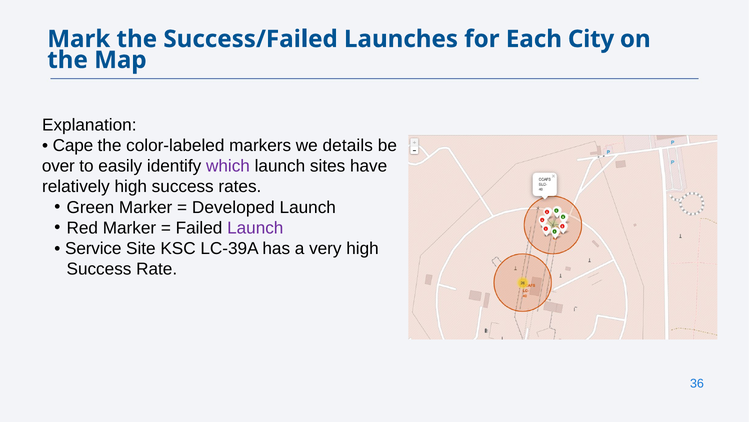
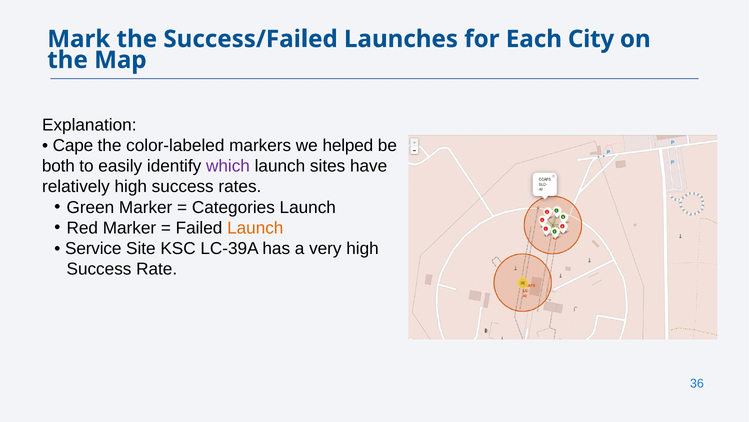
details: details -> helped
over: over -> both
Developed: Developed -> Categories
Launch at (255, 228) colour: purple -> orange
